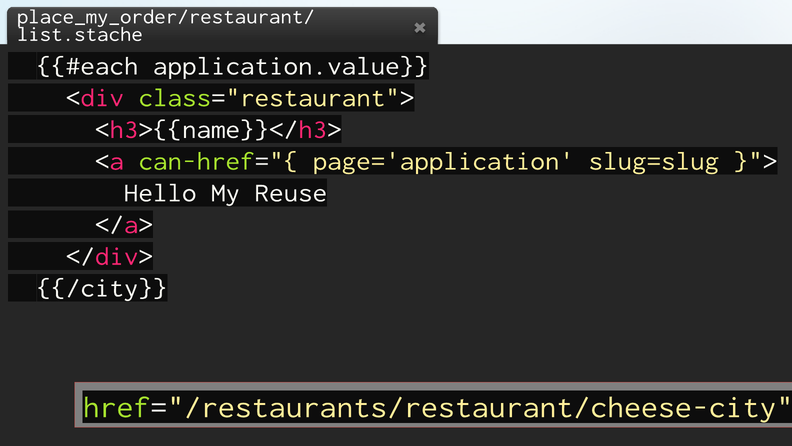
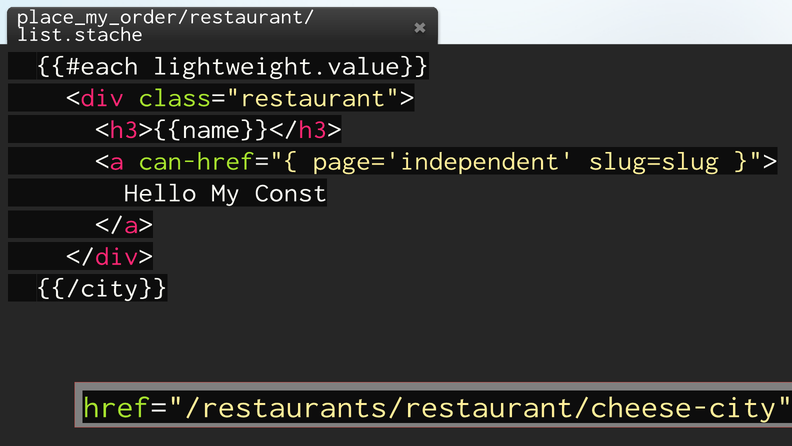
application.value: application.value -> lightweight.value
page='application: page='application -> page='independent
Reuse: Reuse -> Const
